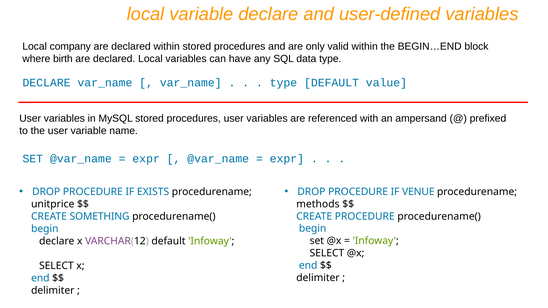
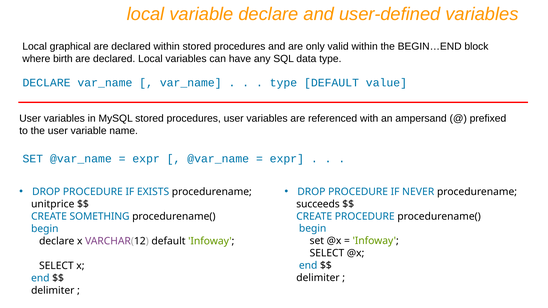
company: company -> graphical
VENUE: VENUE -> NEVER
methods: methods -> succeeds
